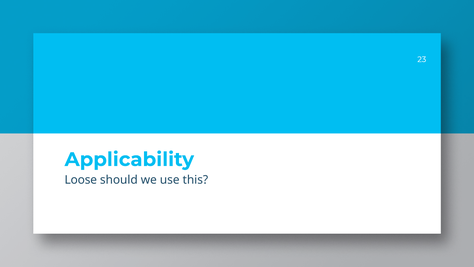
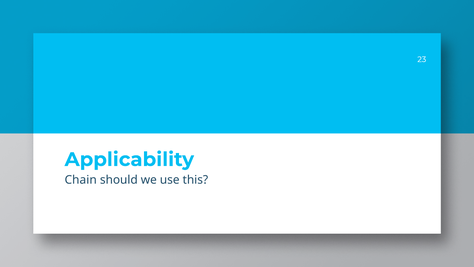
Loose: Loose -> Chain
